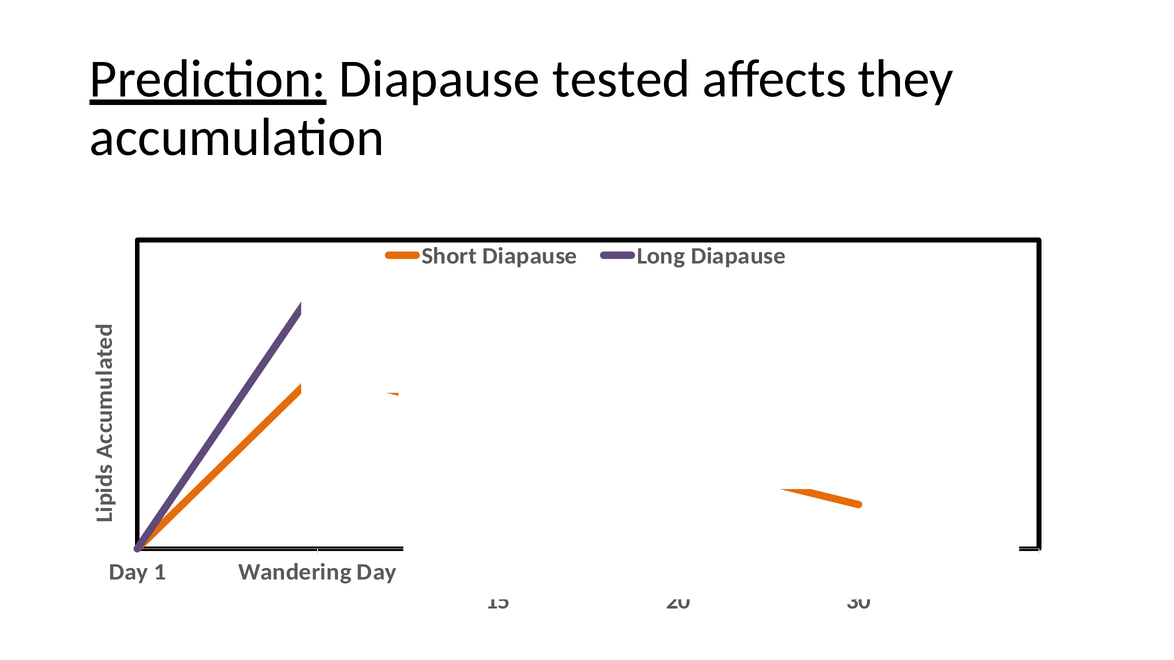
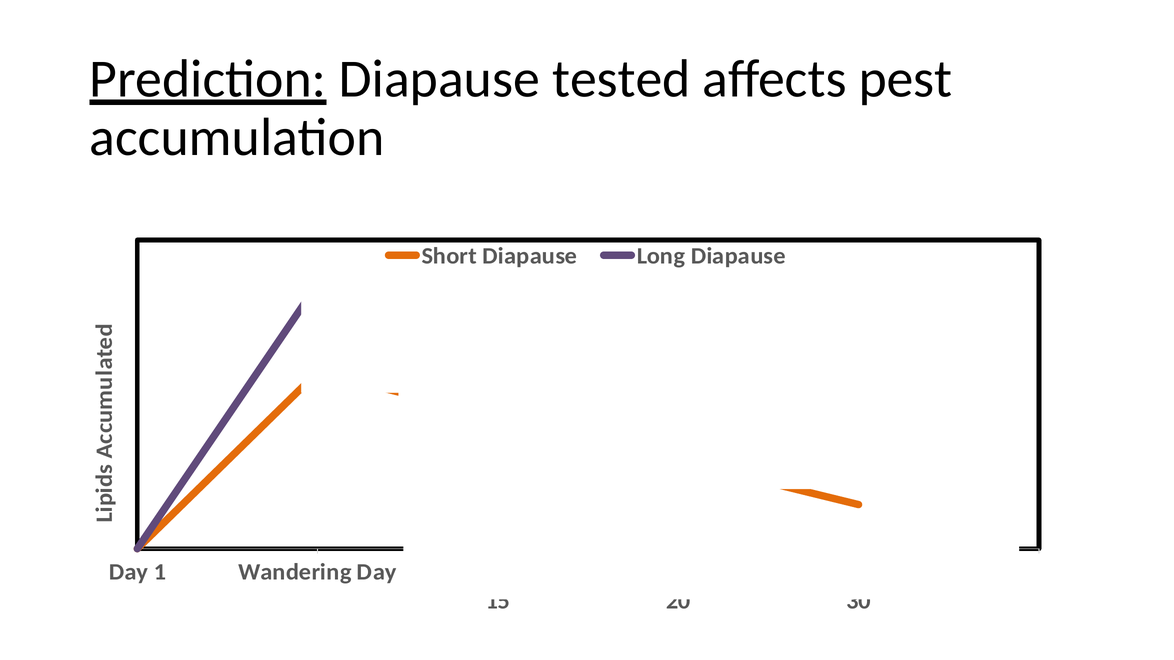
they: they -> pest
